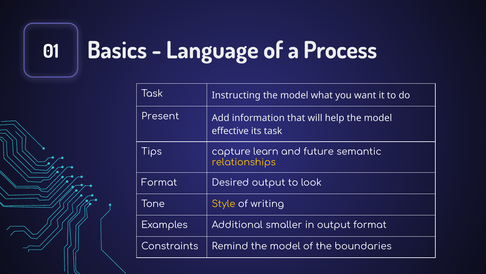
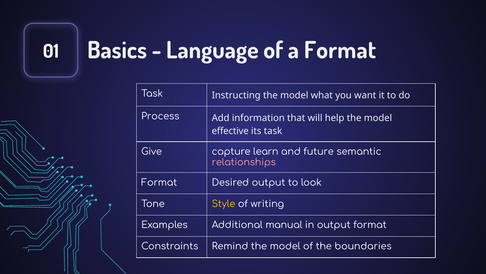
a Process: Process -> Format
Present: Present -> Process
Tips: Tips -> Give
relationships colour: yellow -> pink
smaller: smaller -> manual
